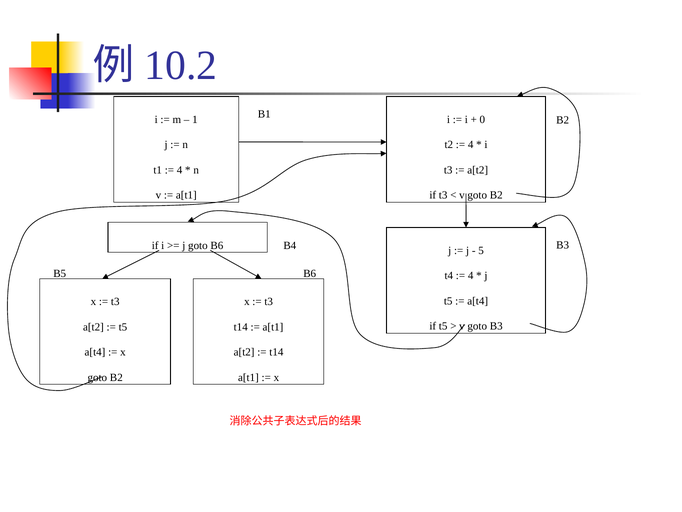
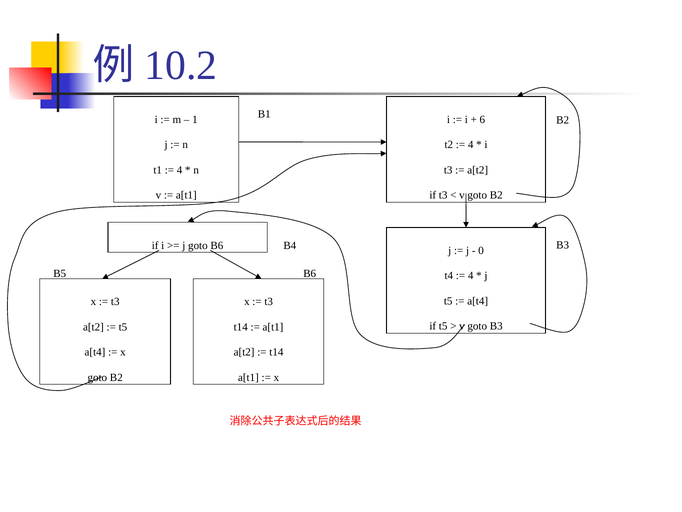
0: 0 -> 6
5: 5 -> 0
